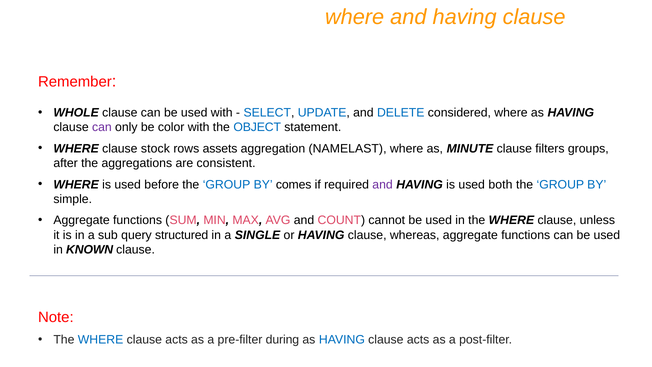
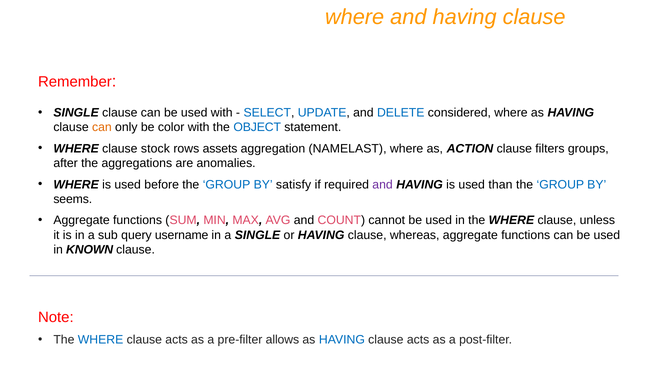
WHOLE at (76, 113): WHOLE -> SINGLE
can at (102, 127) colour: purple -> orange
MINUTE: MINUTE -> ACTION
consistent: consistent -> anomalies
comes: comes -> satisfy
both: both -> than
simple: simple -> seems
structured: structured -> username
during: during -> allows
